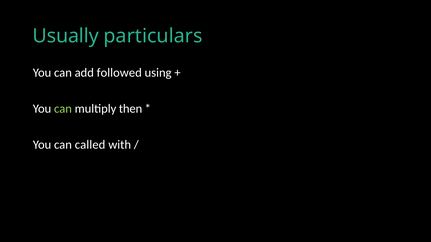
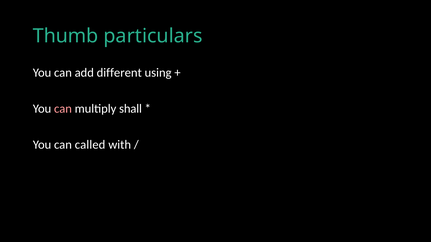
Usually: Usually -> Thumb
followed: followed -> different
can at (63, 109) colour: light green -> pink
then: then -> shall
